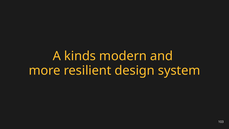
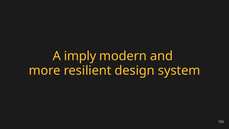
kinds: kinds -> imply
